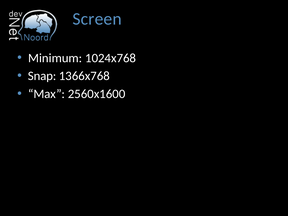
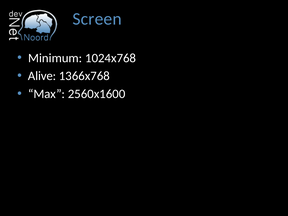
Snap: Snap -> Alive
